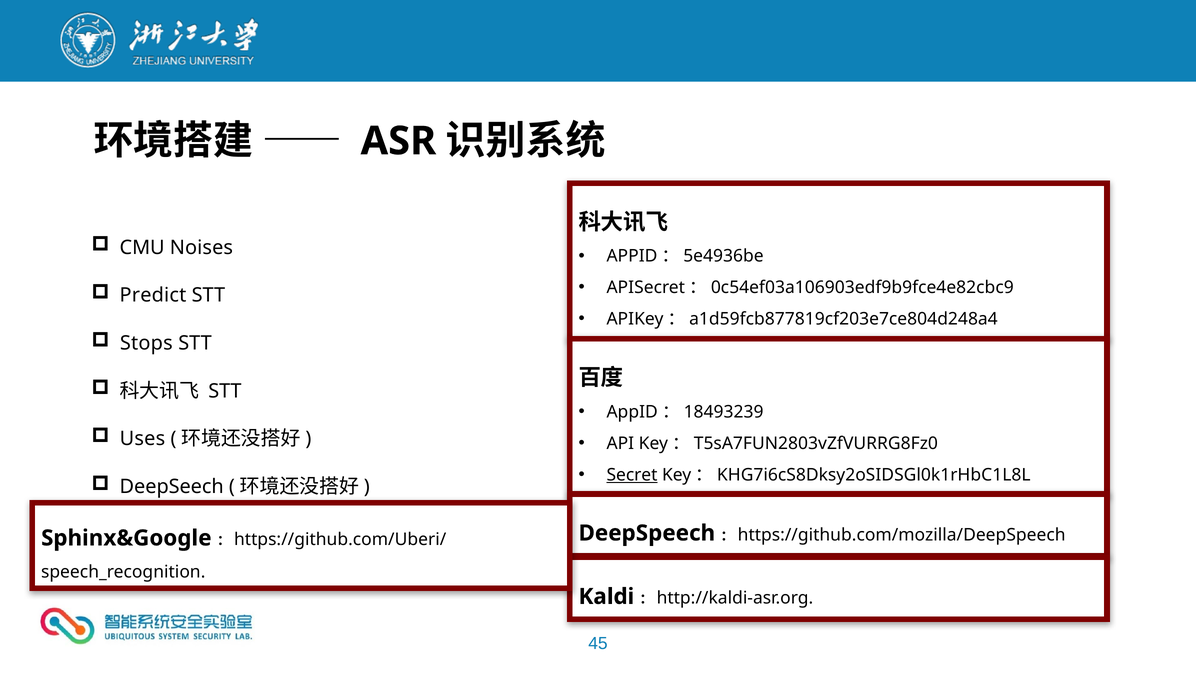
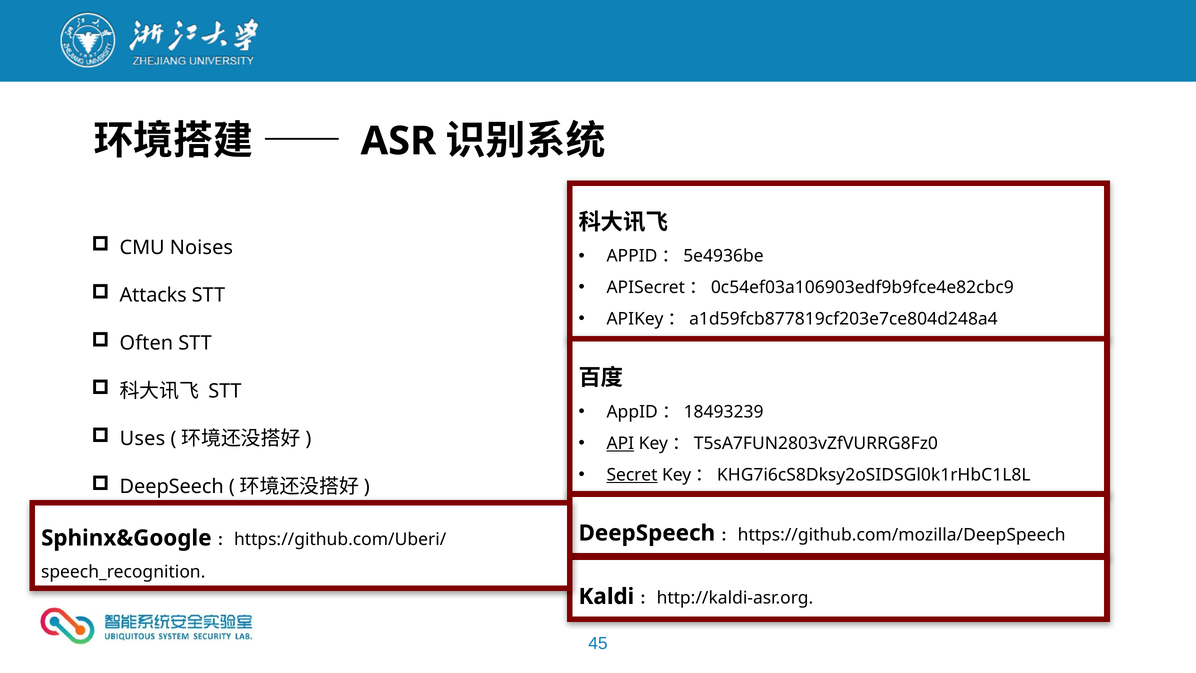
Predict: Predict -> Attacks
Stops: Stops -> Often
API underline: none -> present
